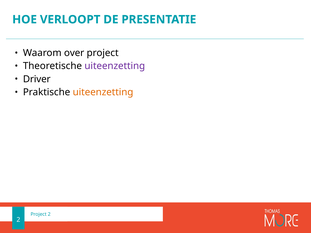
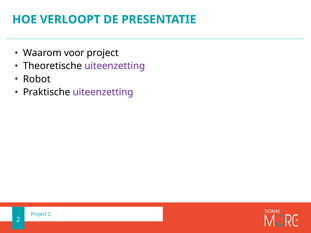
over: over -> voor
Driver: Driver -> Robot
uiteenzetting at (103, 92) colour: orange -> purple
